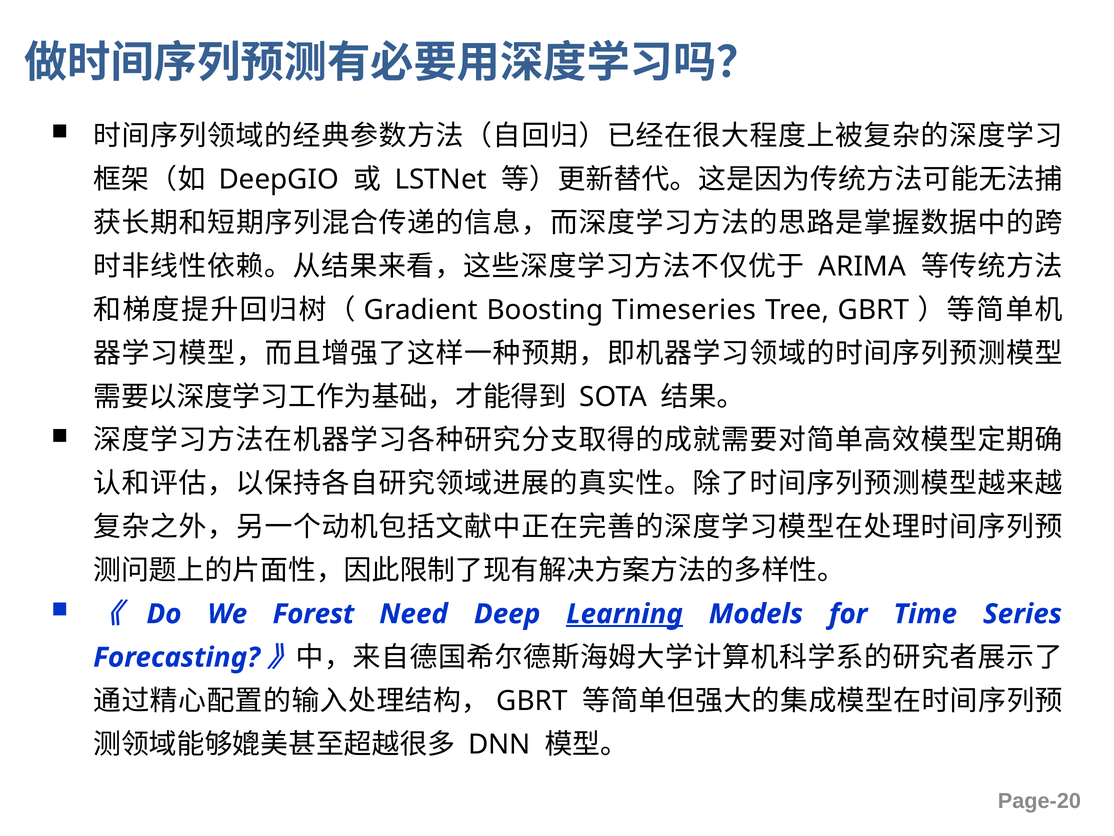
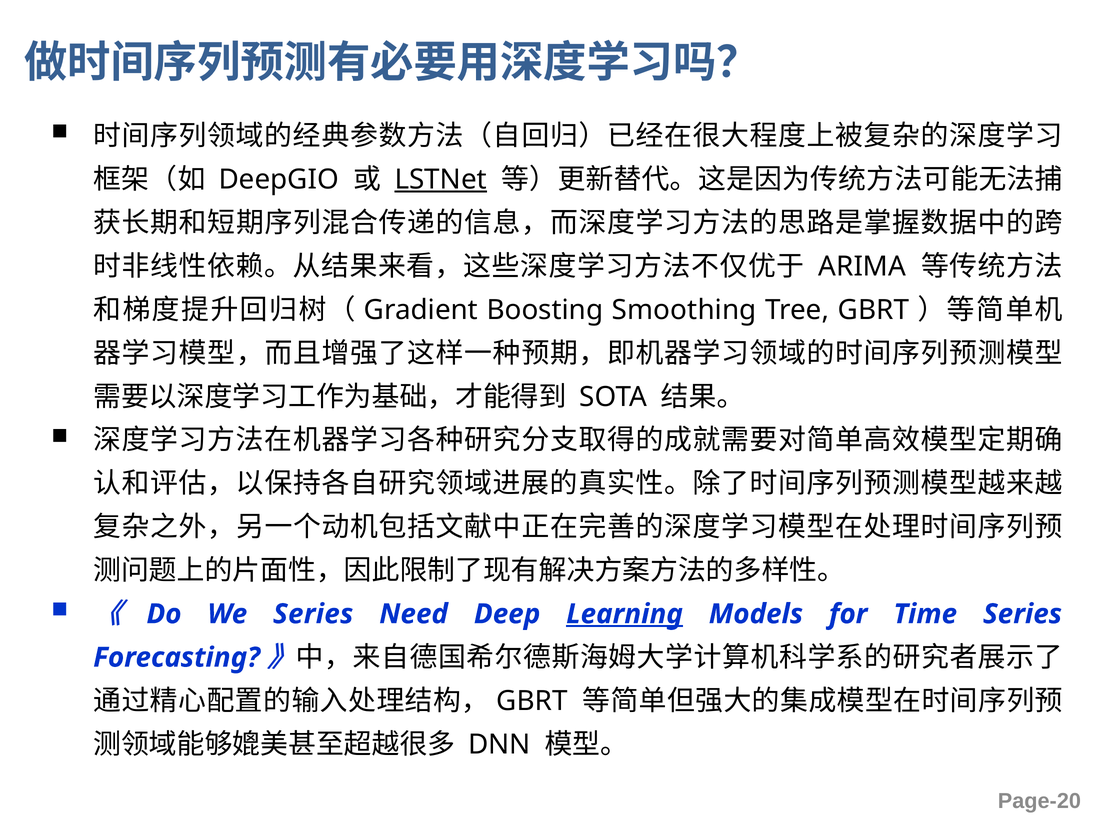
LSTNet underline: none -> present
Timeseries: Timeseries -> Smoothing
We Forest: Forest -> Series
